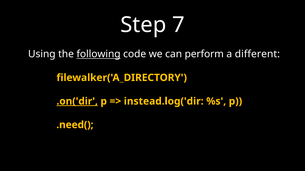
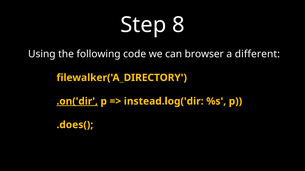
7: 7 -> 8
following underline: present -> none
perform: perform -> browser
.need(: .need( -> .does(
